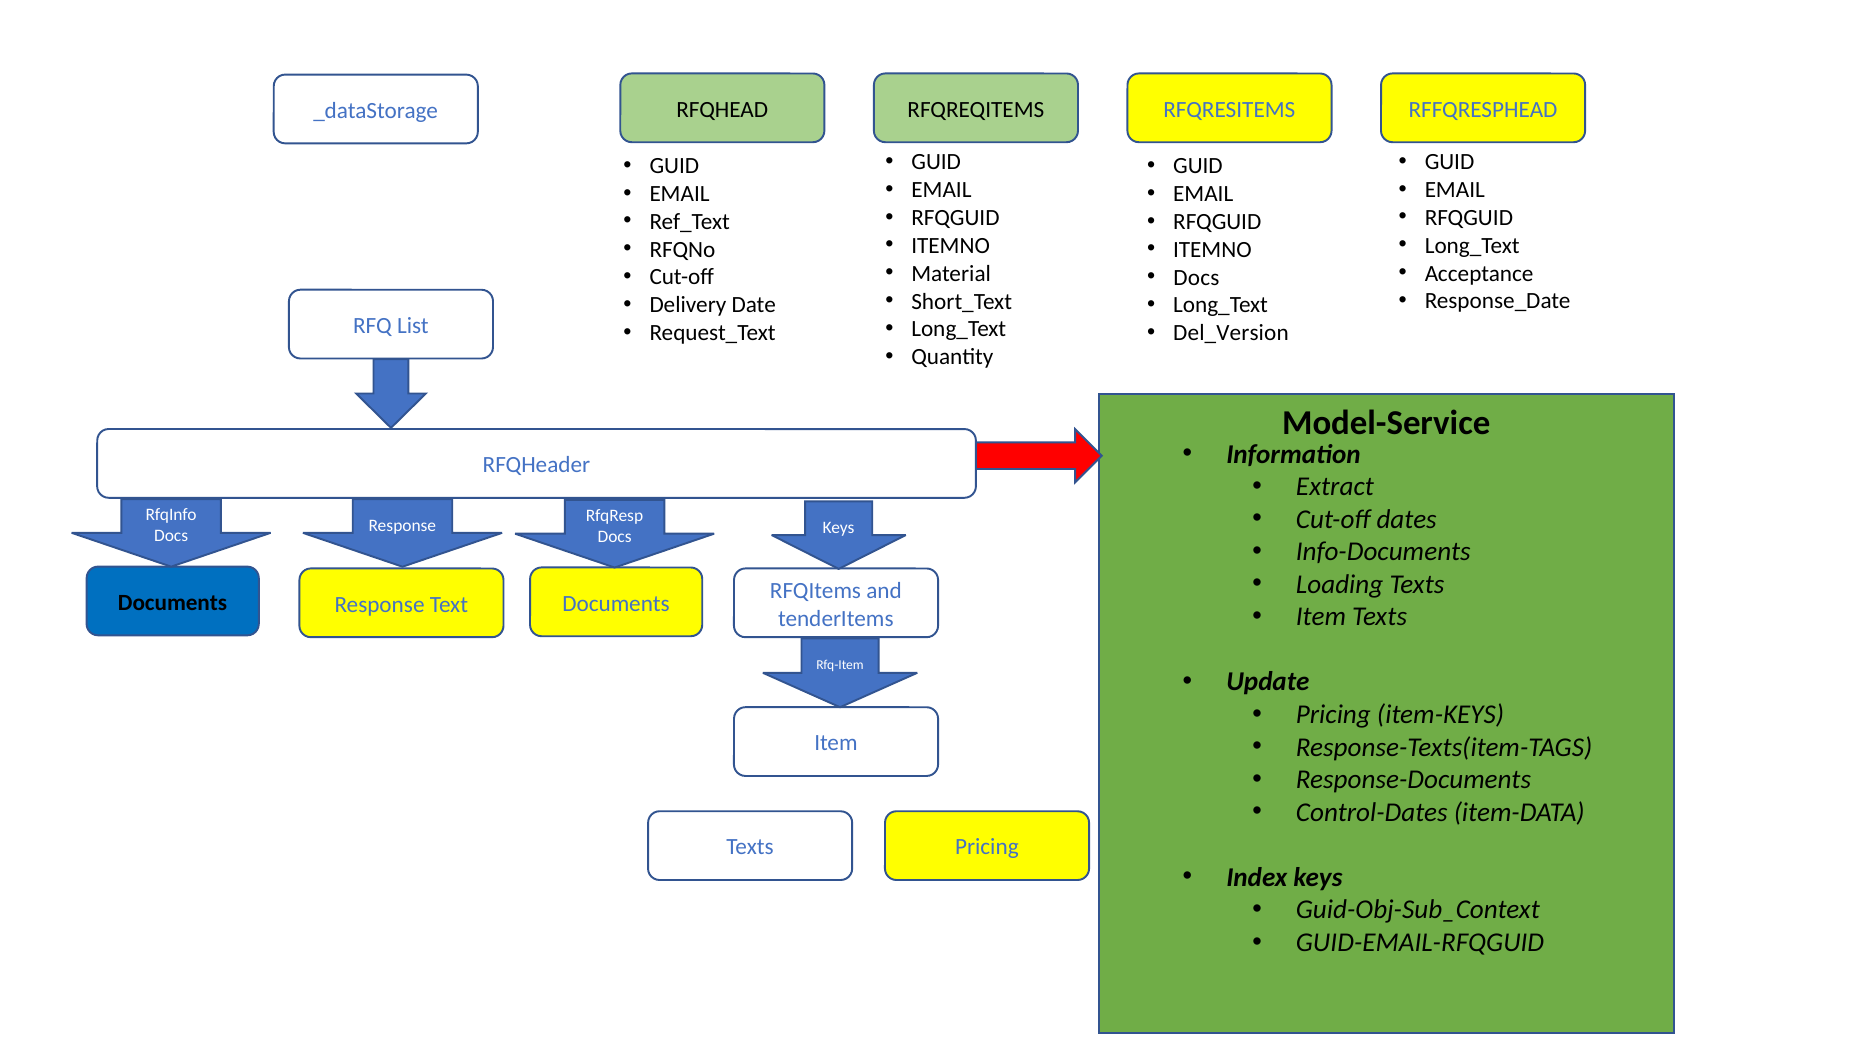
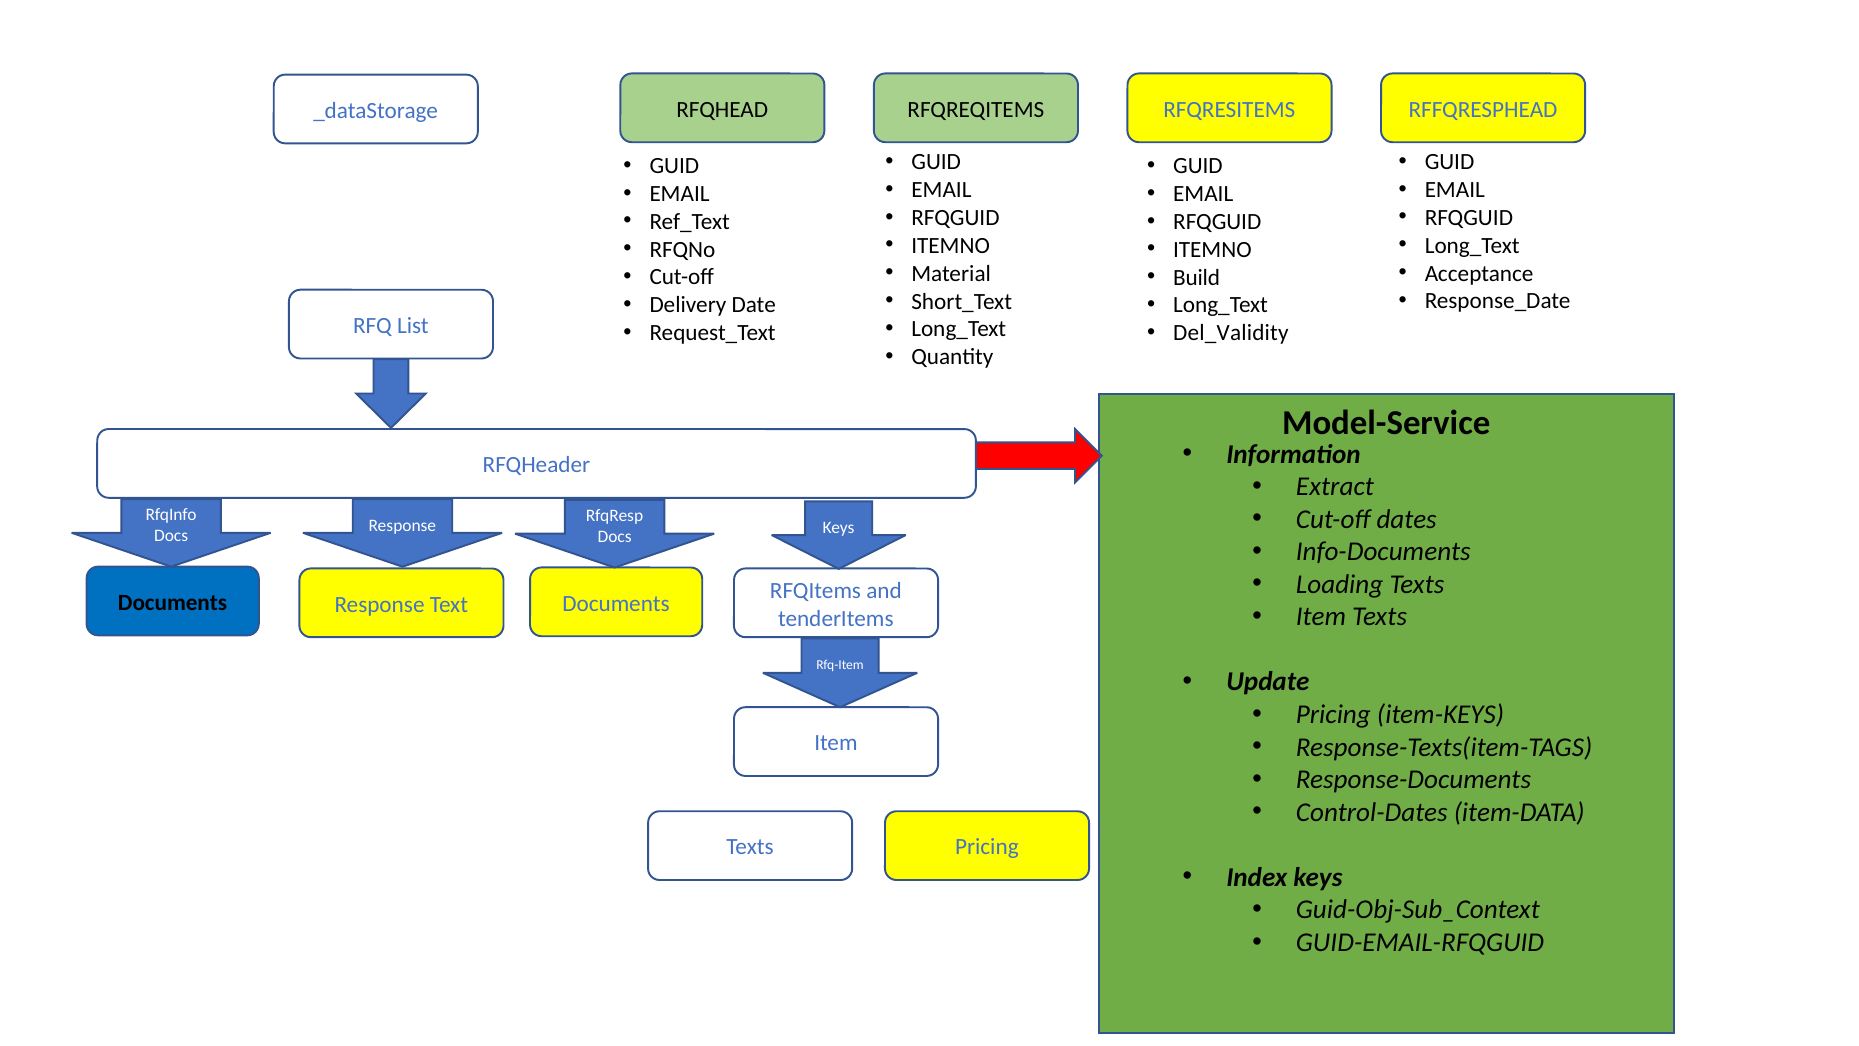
Docs at (1196, 277): Docs -> Build
Del_Version: Del_Version -> Del_Validity
